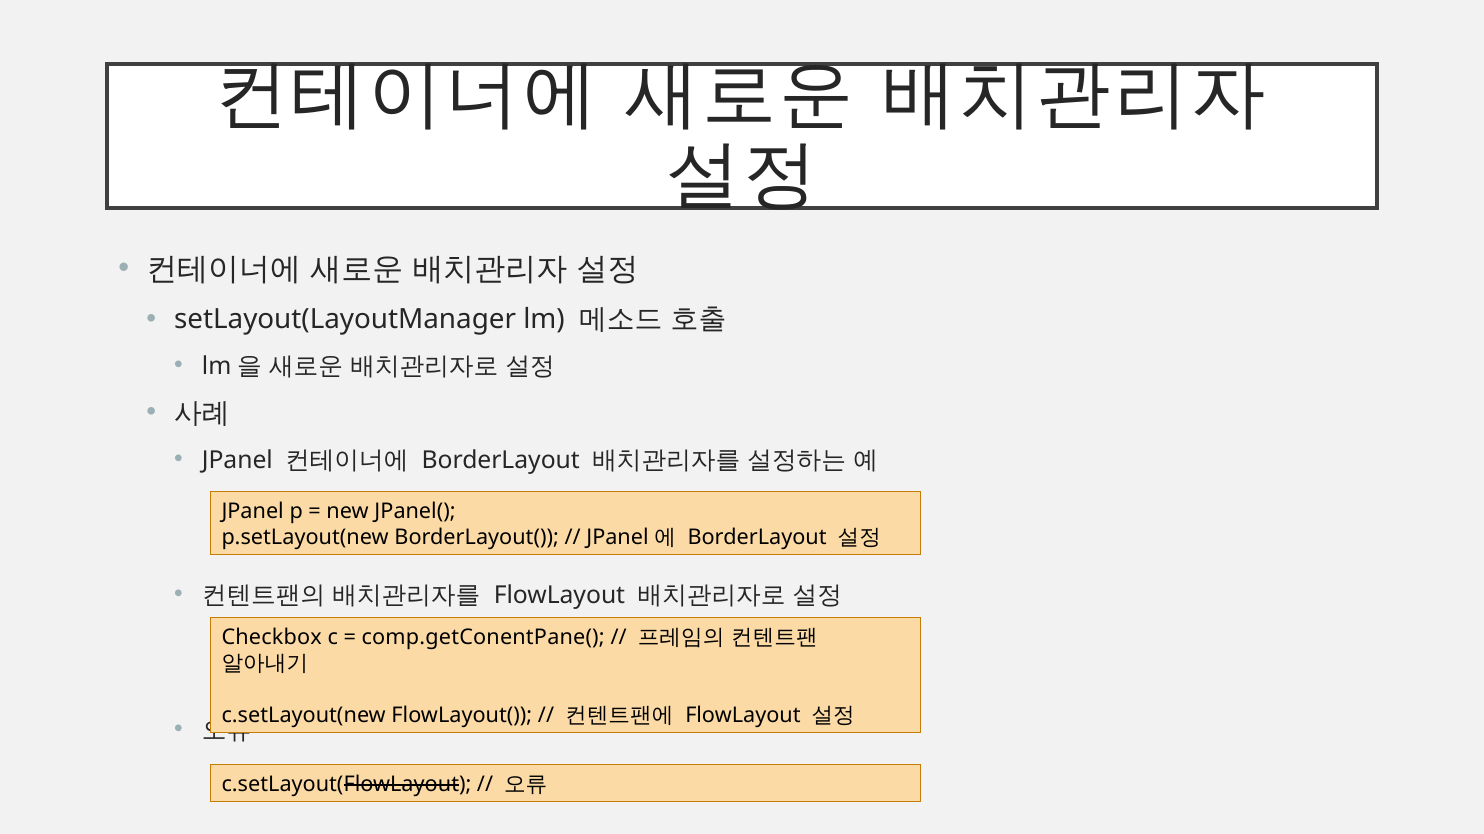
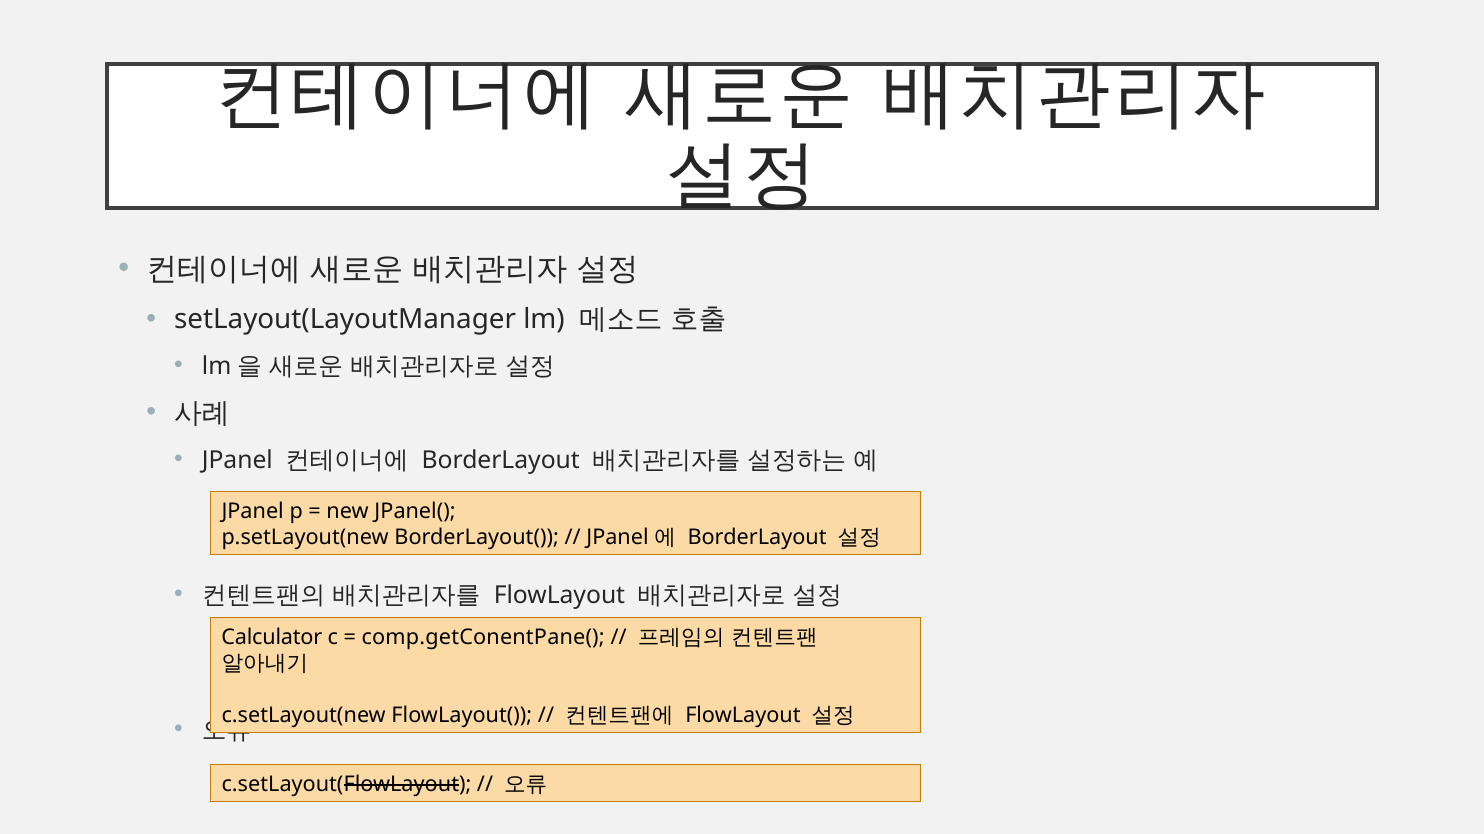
Checkbox: Checkbox -> Calculator
